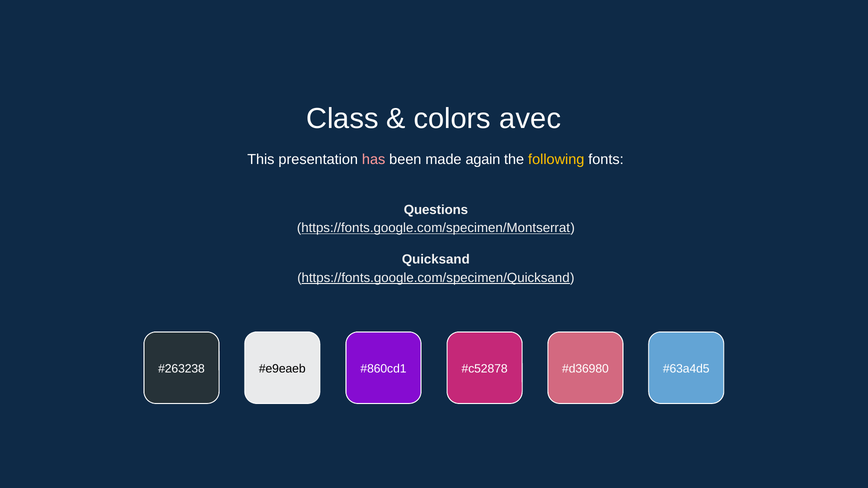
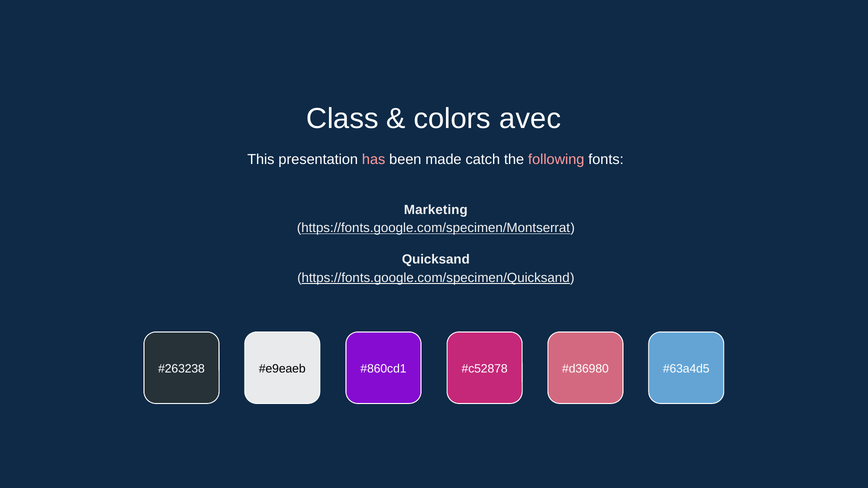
again: again -> catch
following colour: yellow -> pink
Questions: Questions -> Marketing
